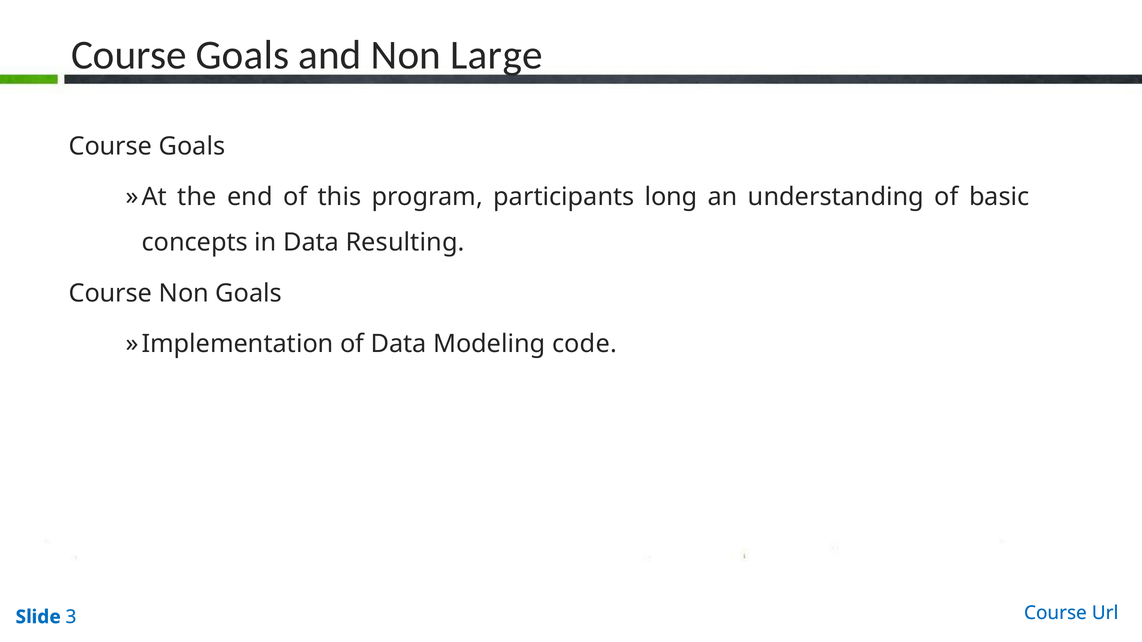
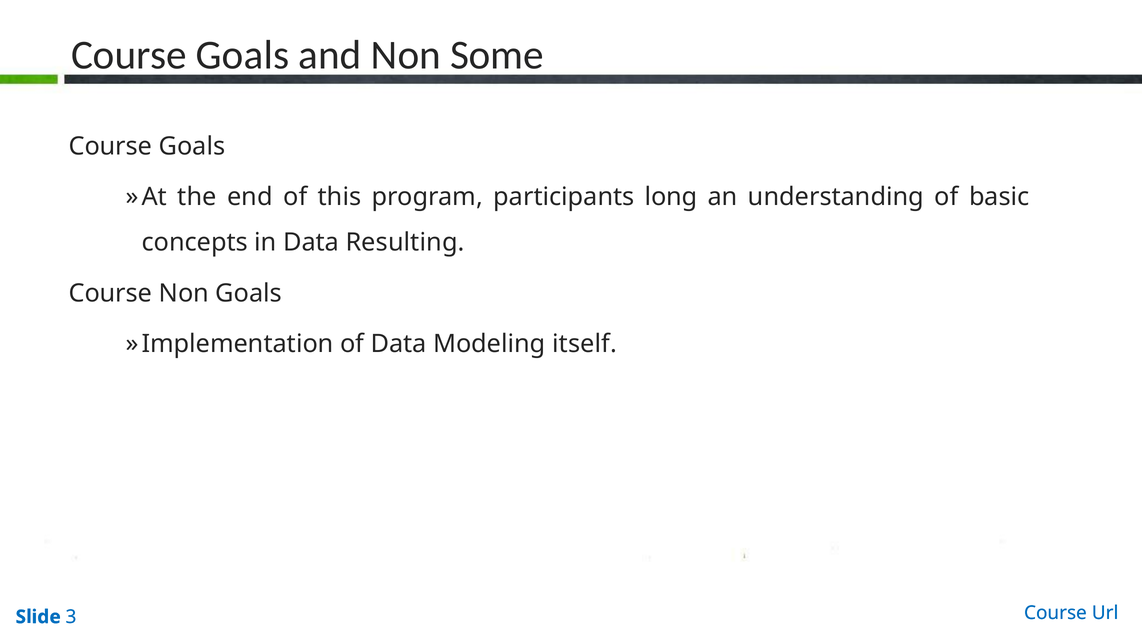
Large: Large -> Some
code: code -> itself
